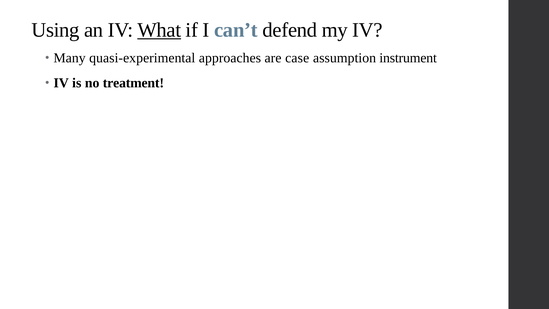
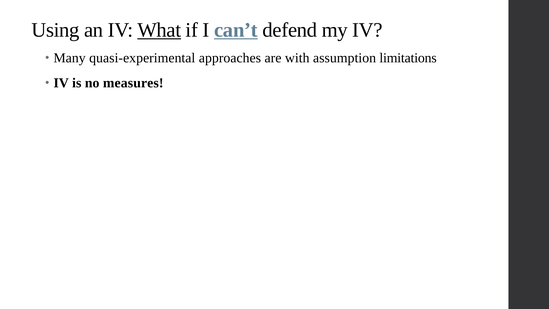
can’t underline: none -> present
case: case -> with
instrument: instrument -> limitations
treatment: treatment -> measures
